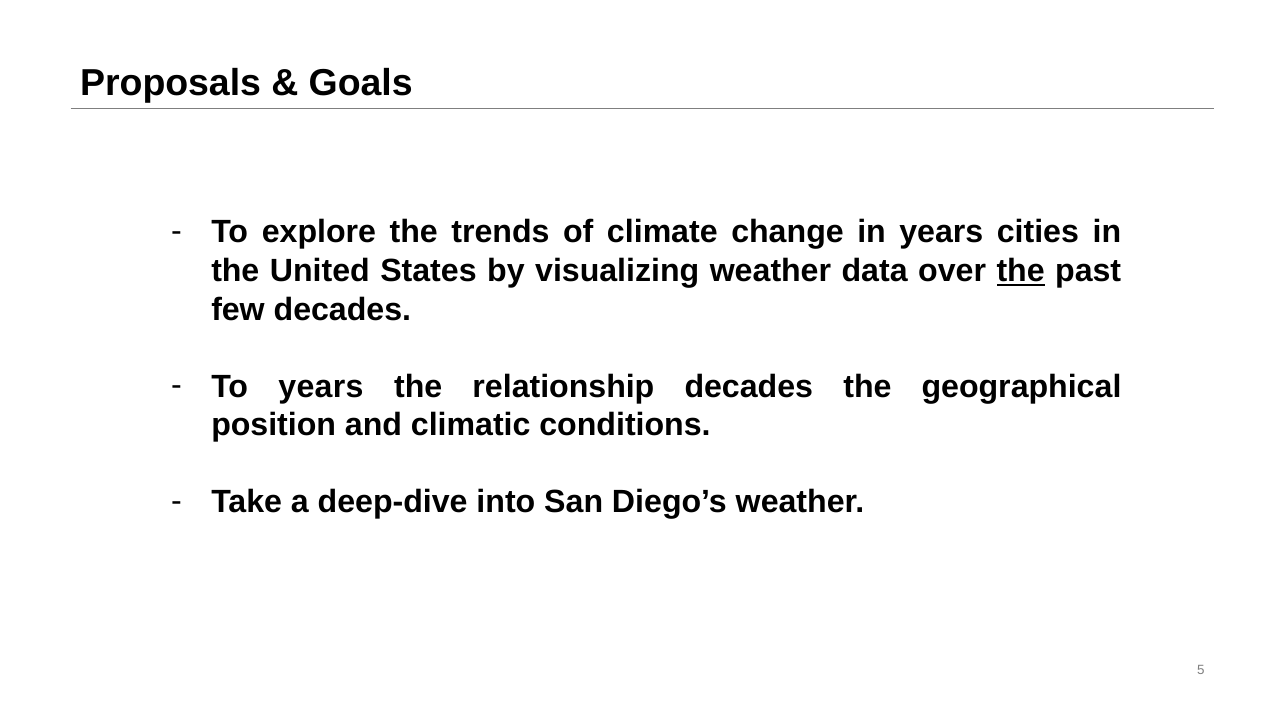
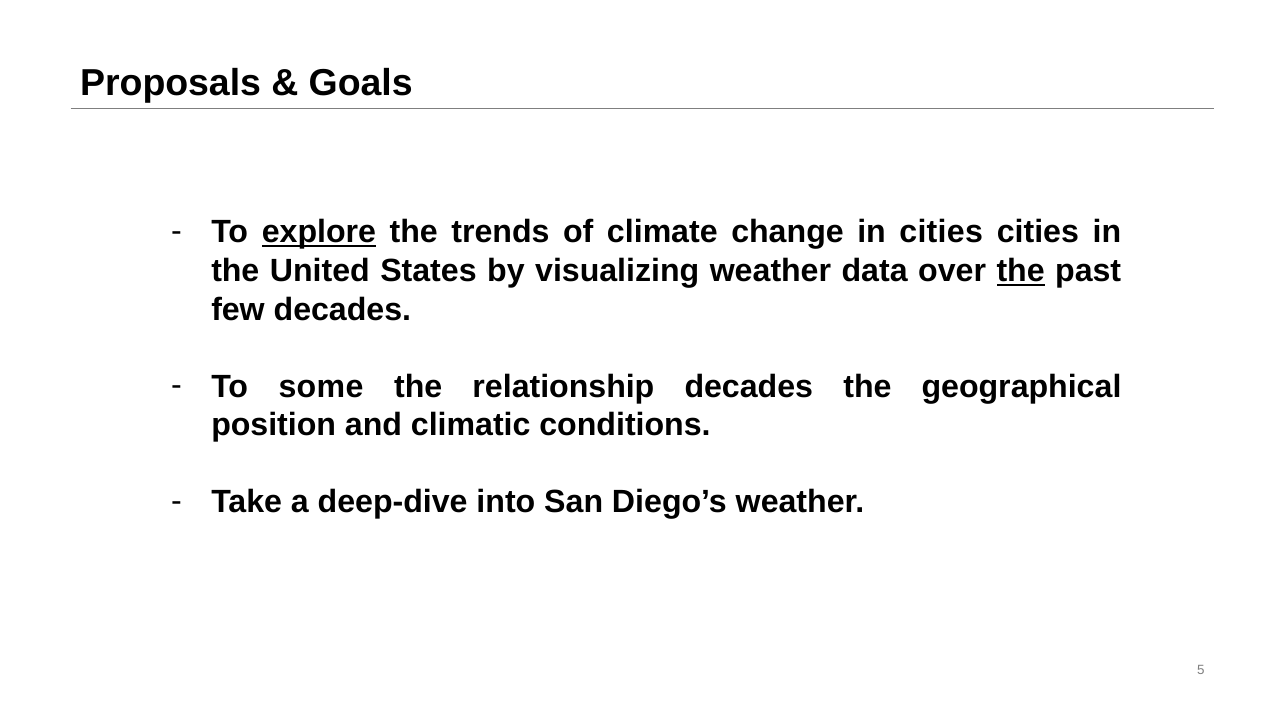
explore underline: none -> present
in years: years -> cities
To years: years -> some
